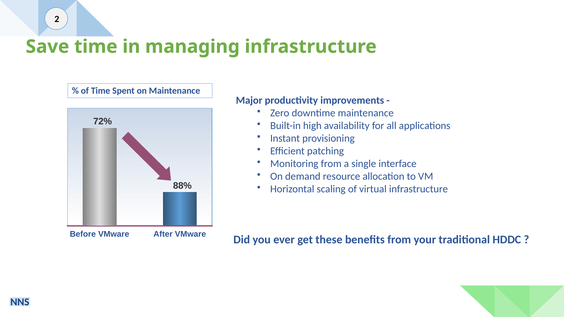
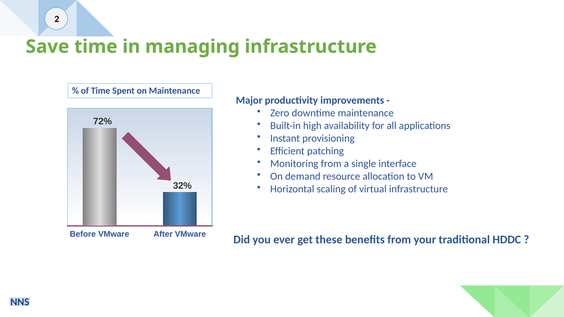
88%: 88% -> 32%
